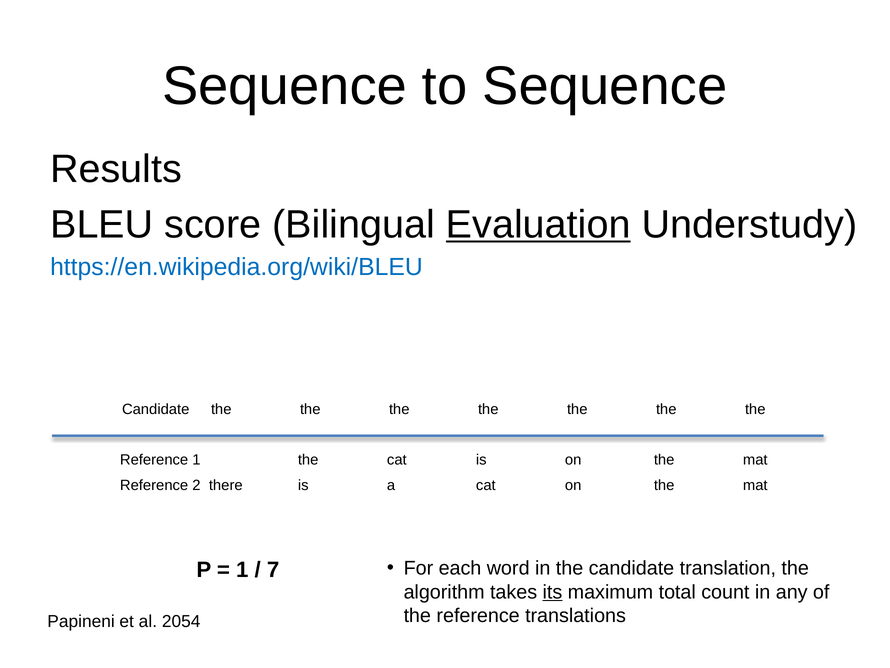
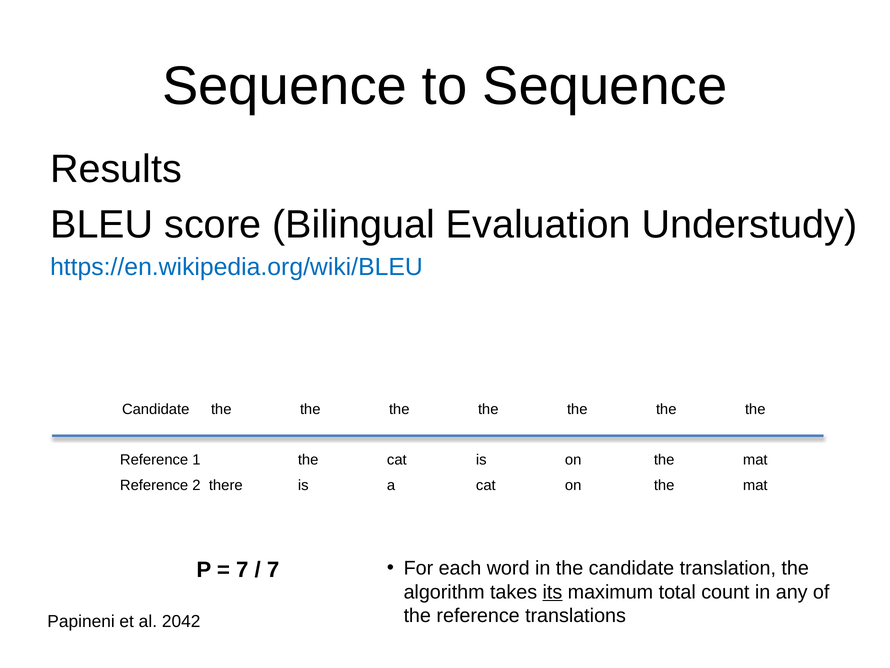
Evaluation underline: present -> none
1 at (242, 569): 1 -> 7
2054: 2054 -> 2042
